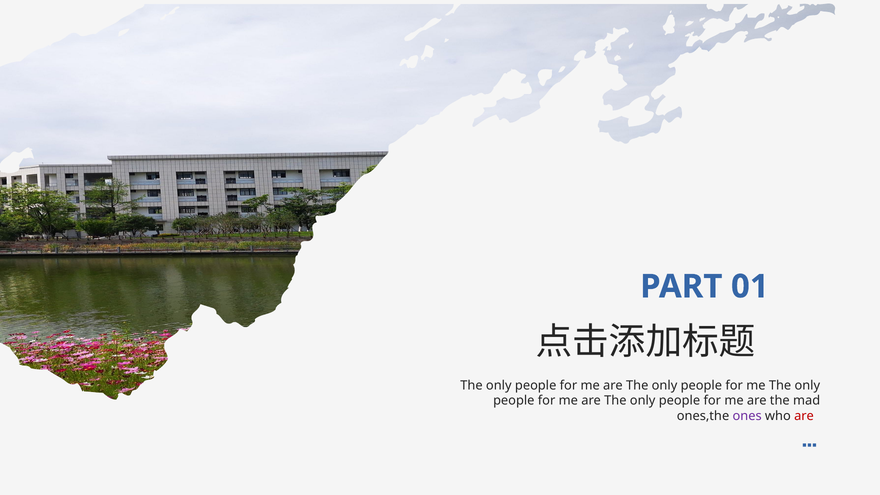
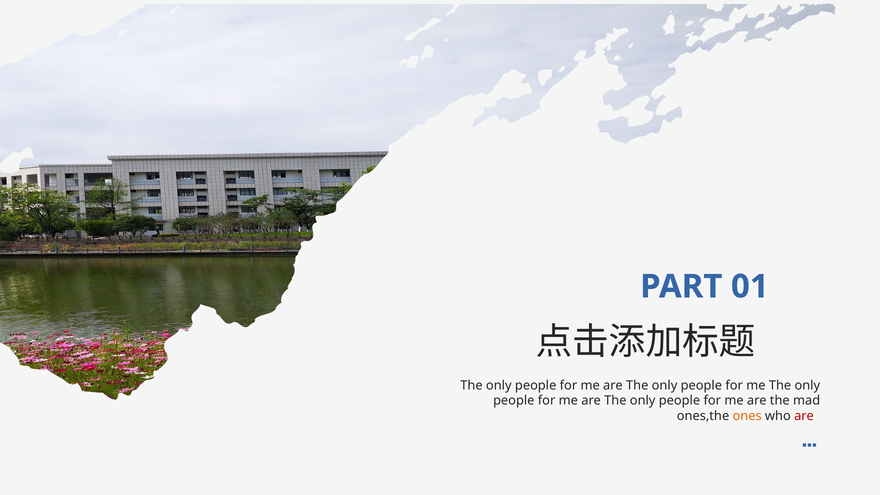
ones colour: purple -> orange
